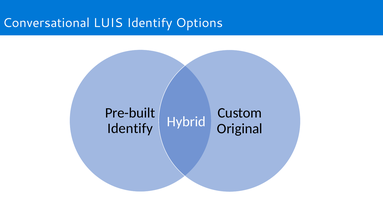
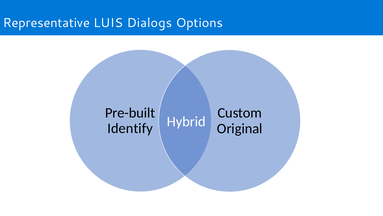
Conversational: Conversational -> Representative
LUIS Identify: Identify -> Dialogs
